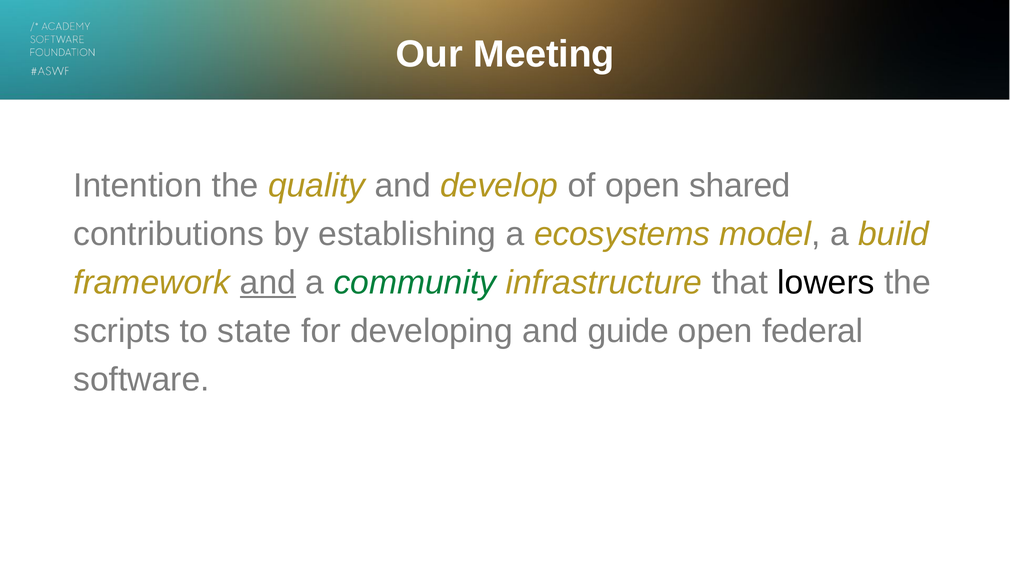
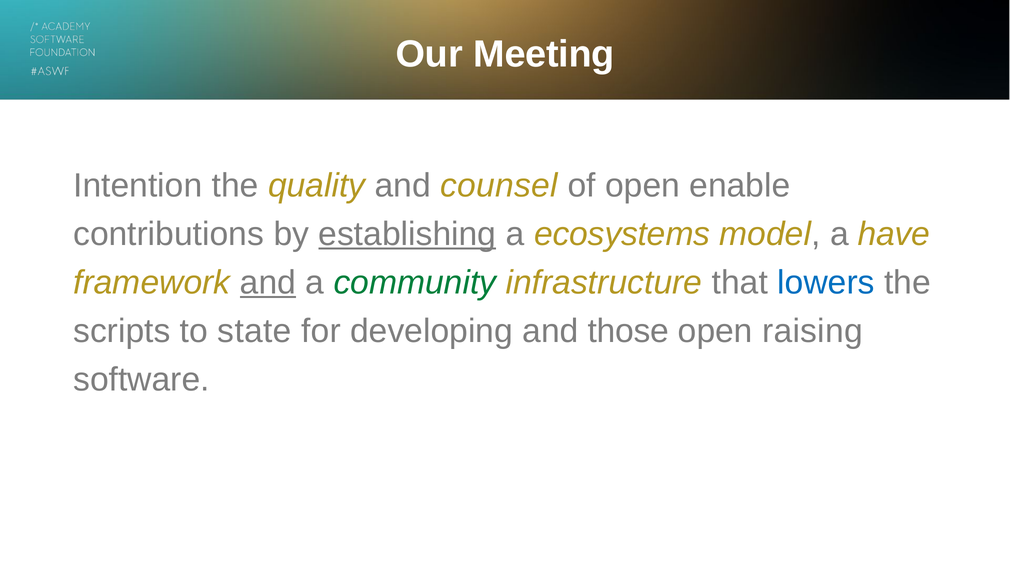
develop: develop -> counsel
shared: shared -> enable
establishing underline: none -> present
build: build -> have
lowers colour: black -> blue
guide: guide -> those
federal: federal -> raising
